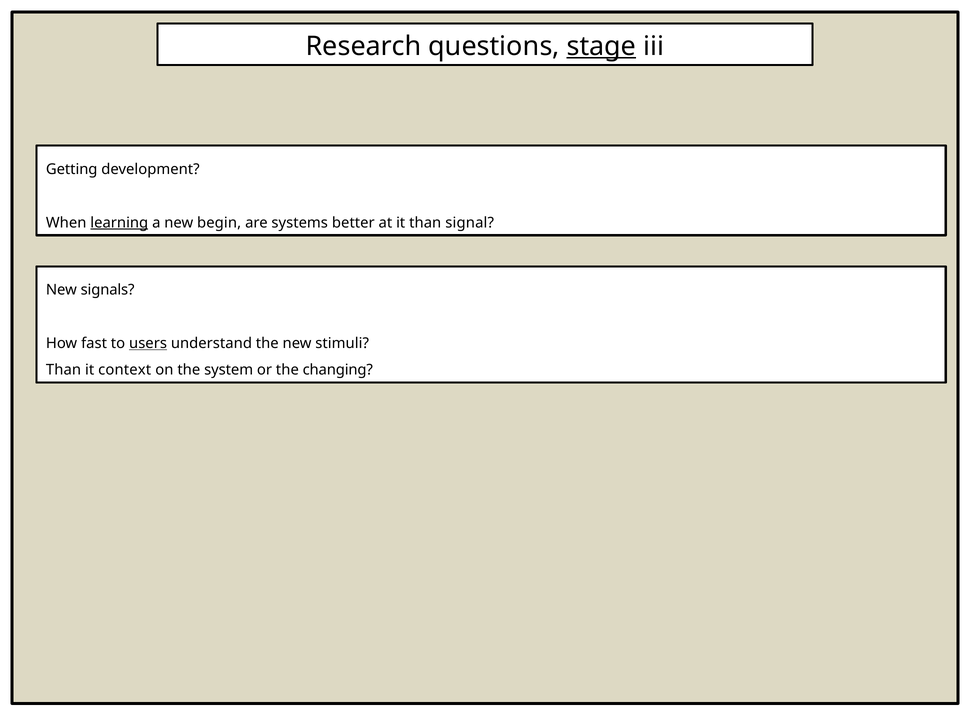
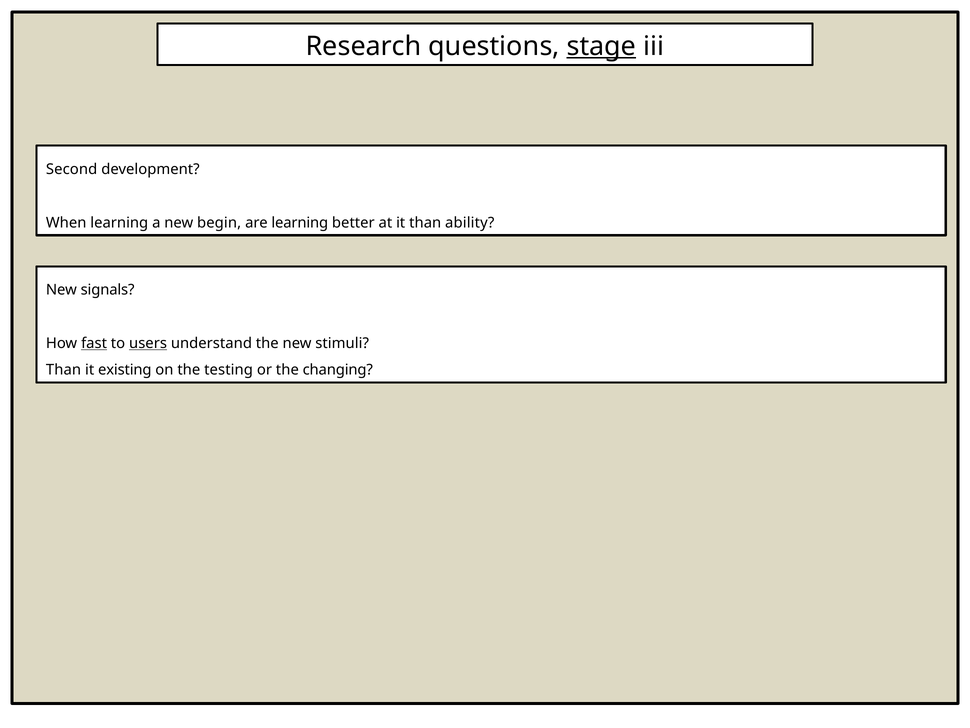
Getting: Getting -> Second
learning at (119, 222) underline: present -> none
are systems: systems -> learning
signal: signal -> ability
fast underline: none -> present
context: context -> existing
system: system -> testing
